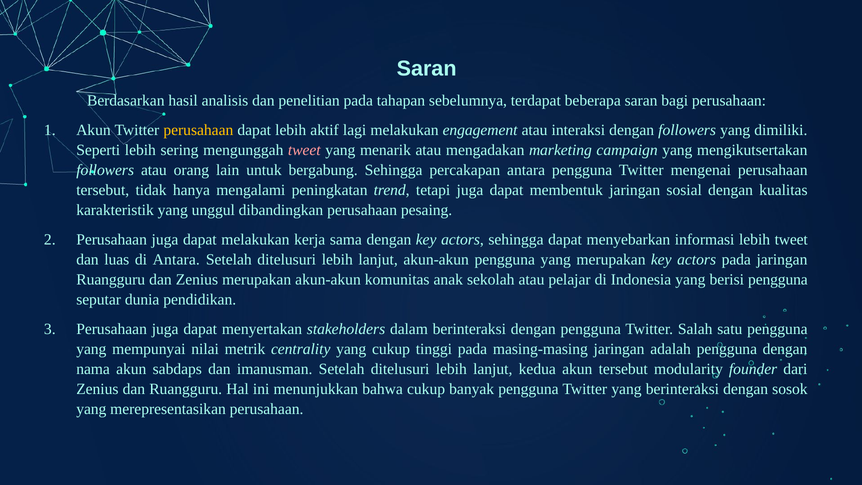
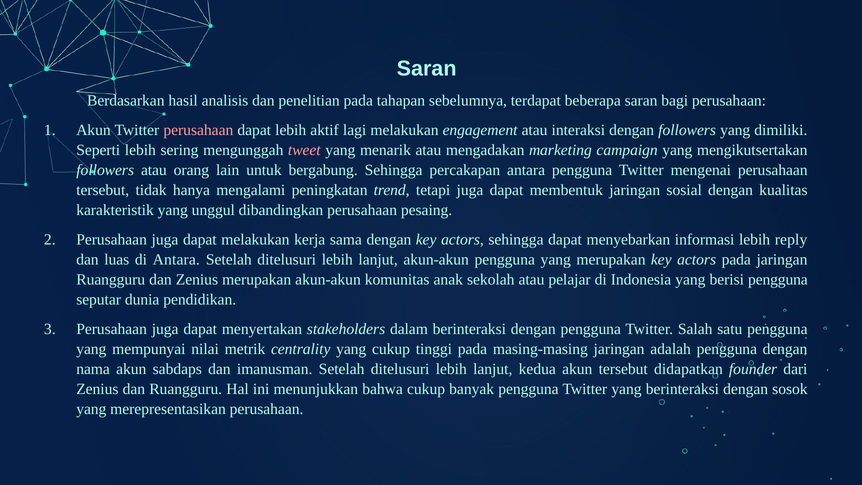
perusahaan at (198, 130) colour: yellow -> pink
lebih tweet: tweet -> reply
modularity: modularity -> didapatkan
